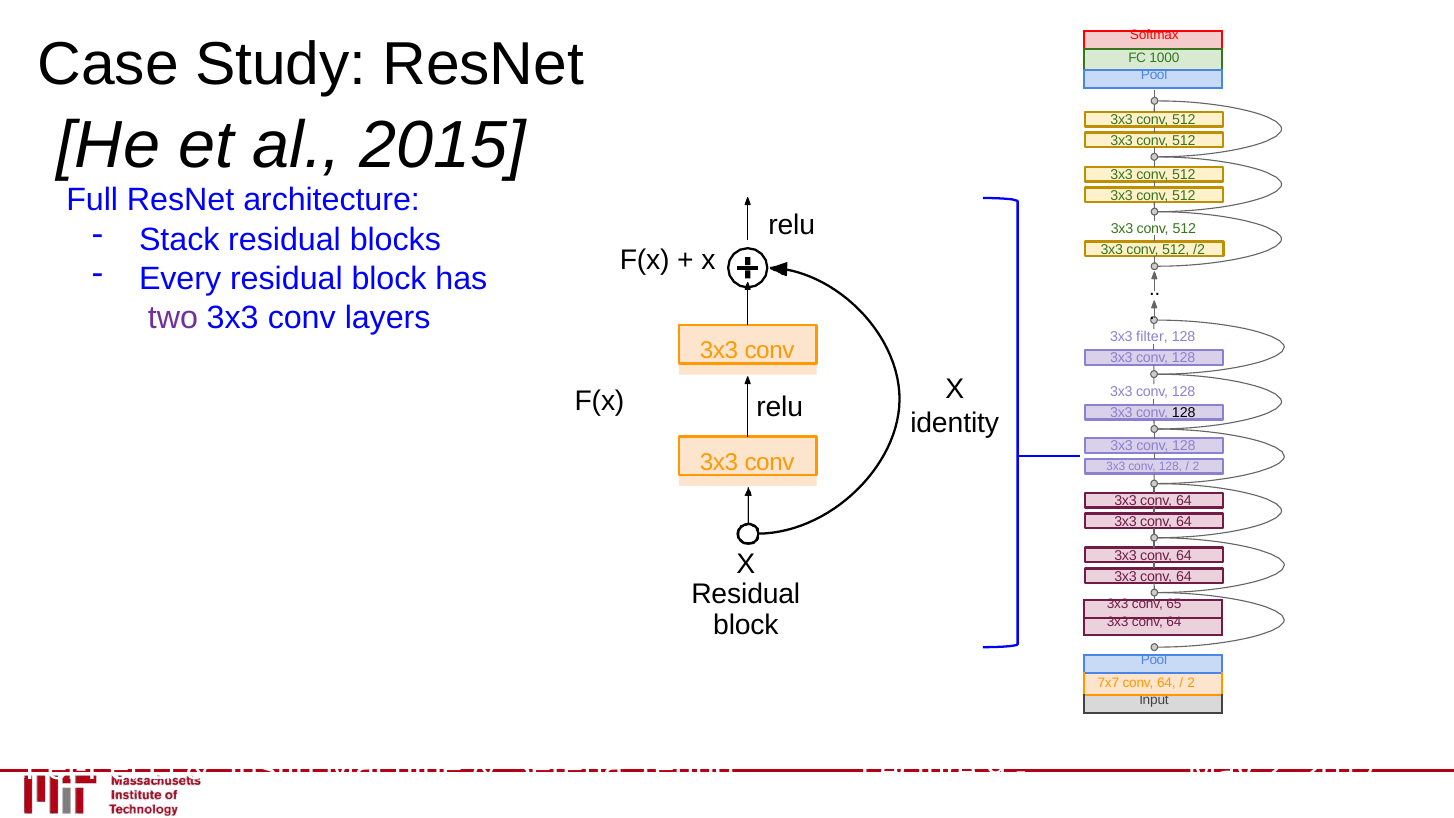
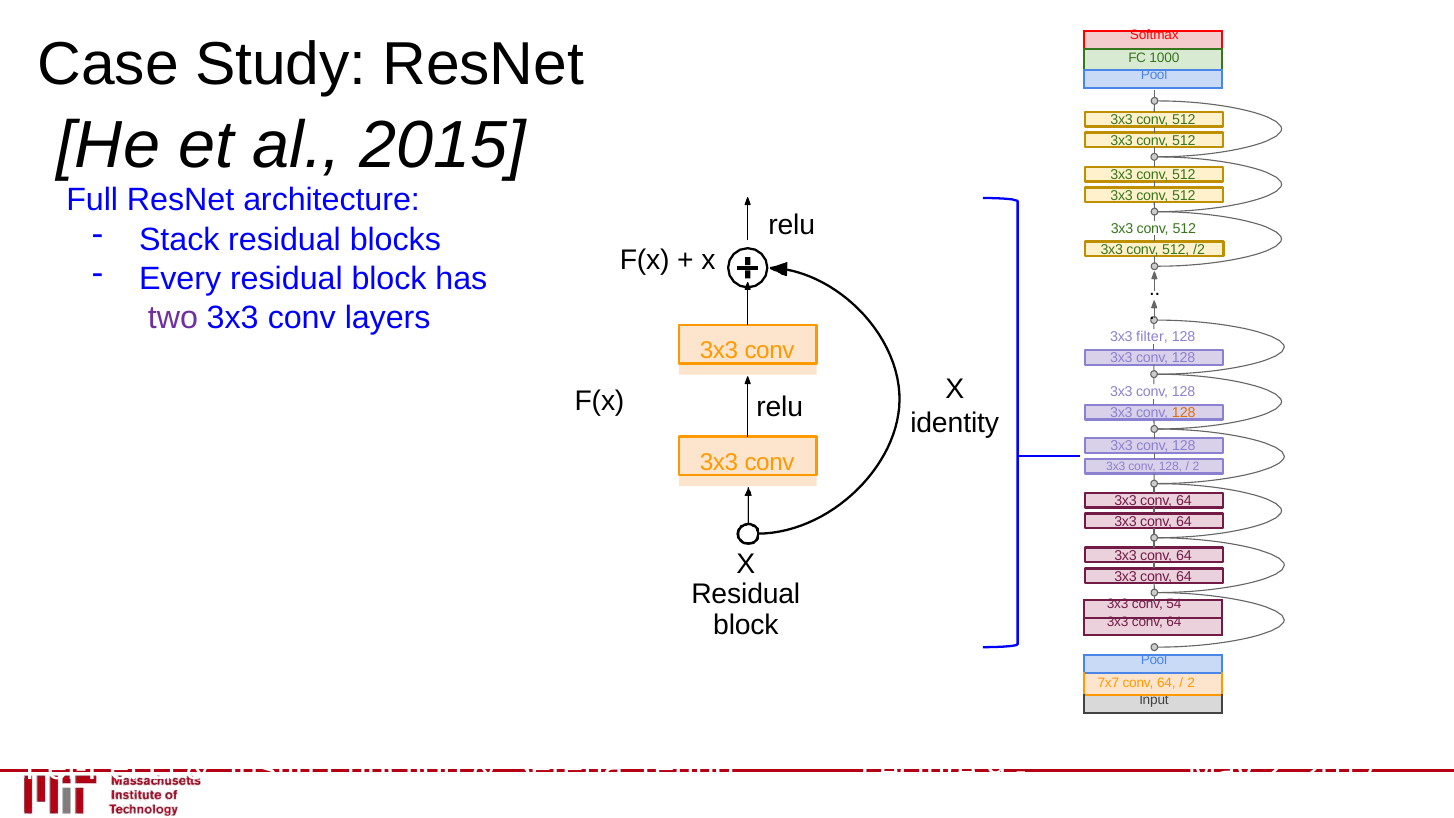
128 at (1184, 413) colour: black -> orange
65: 65 -> 54
Machine: Machine -> Function
